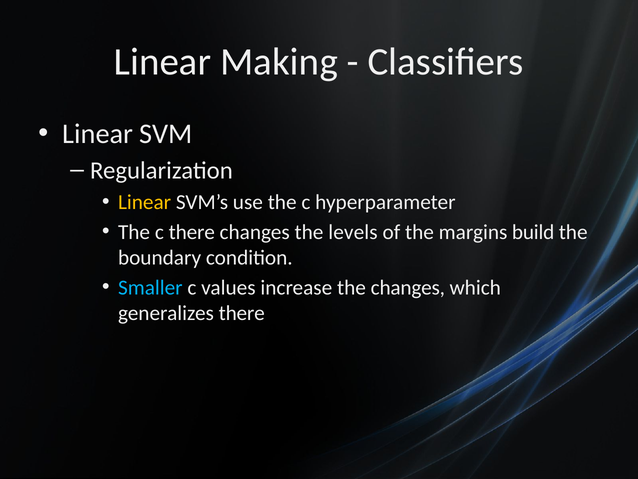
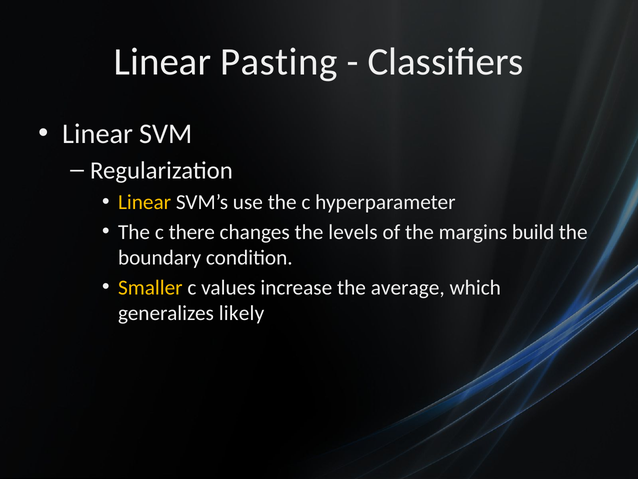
Making: Making -> Pasting
Smaller colour: light blue -> yellow
the changes: changes -> average
generalizes there: there -> likely
